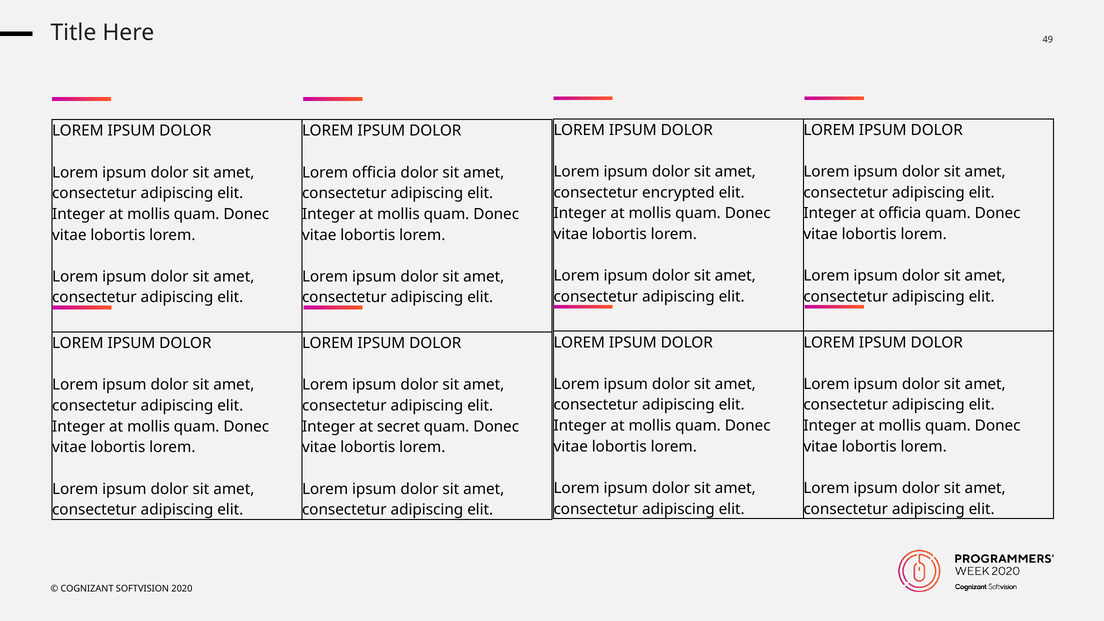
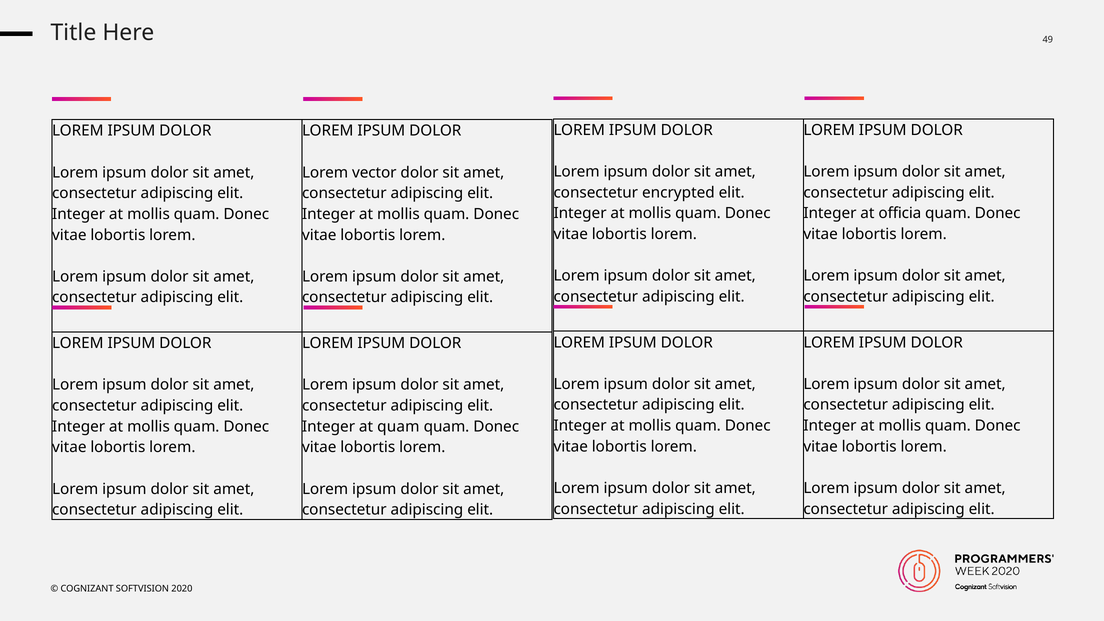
Lorem officia: officia -> vector
at secret: secret -> quam
